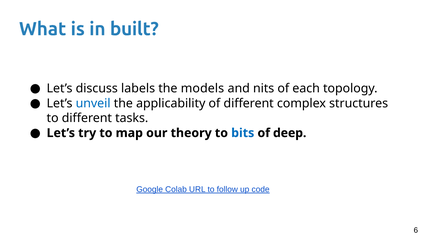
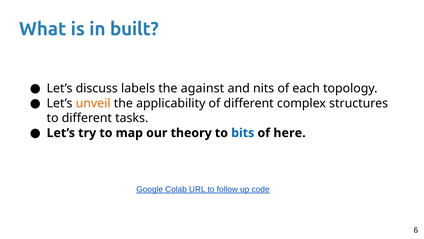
models: models -> against
unveil colour: blue -> orange
deep: deep -> here
